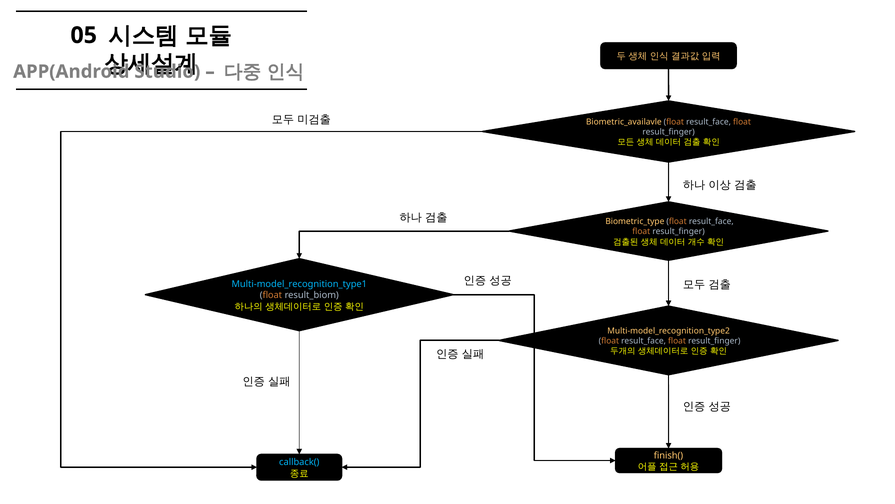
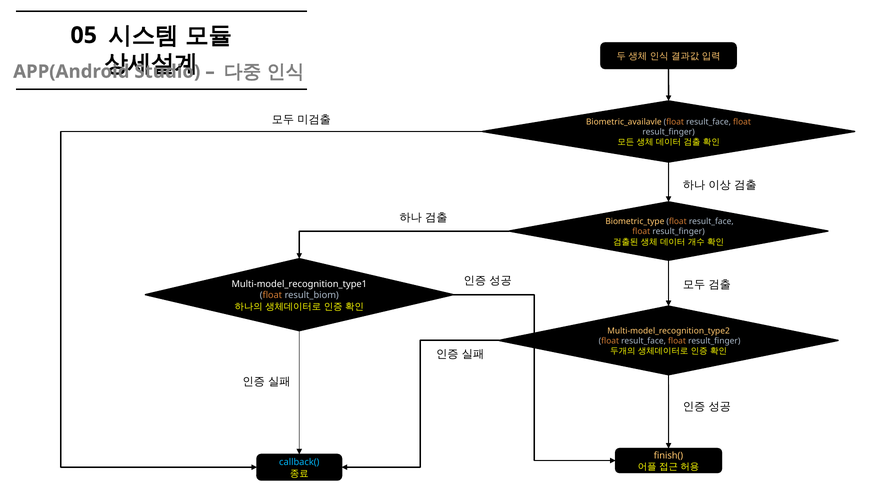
Multi-model_recognition_type1 colour: light blue -> white
